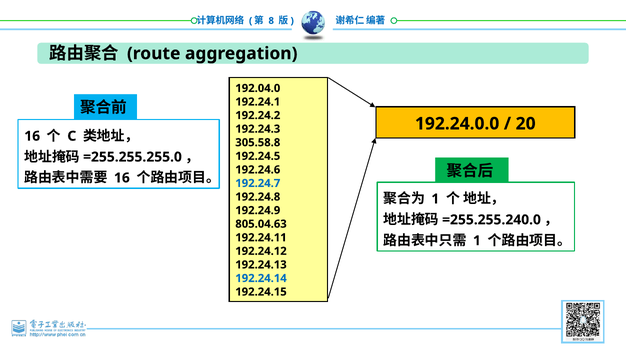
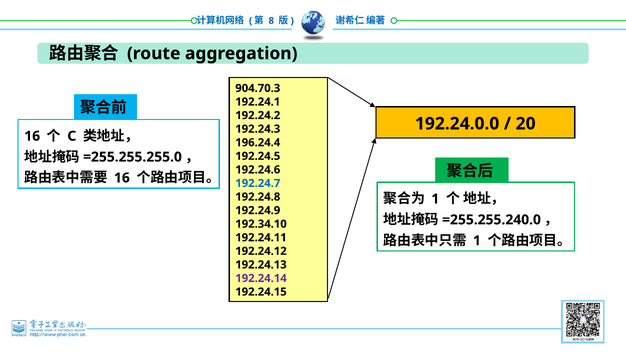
192.04.0: 192.04.0 -> 904.70.3
305.58.8: 305.58.8 -> 196.24.4
805.04.63: 805.04.63 -> 192.34.10
192.24.14 colour: blue -> purple
